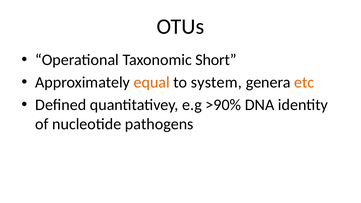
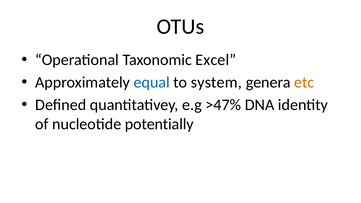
Short: Short -> Excel
equal colour: orange -> blue
>90%: >90% -> >47%
pathogens: pathogens -> potentially
